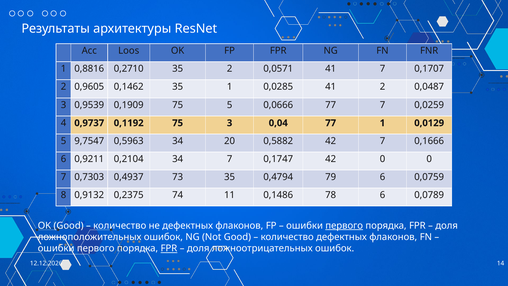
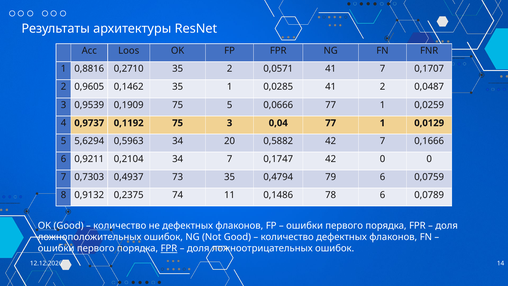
0,0666 77 7: 7 -> 1
9,7547: 9,7547 -> 5,6294
первого at (344, 225) underline: present -> none
